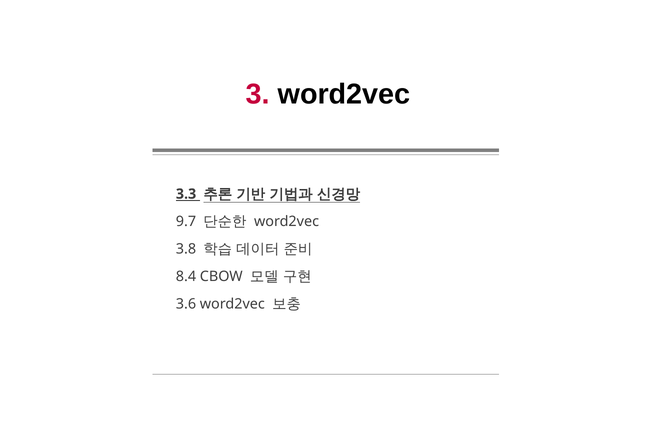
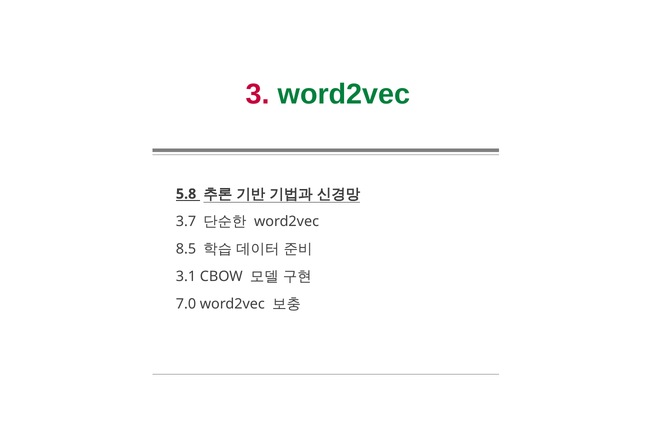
word2vec at (344, 94) colour: black -> green
3.3: 3.3 -> 5.8
9.7: 9.7 -> 3.7
3.8: 3.8 -> 8.5
8.4: 8.4 -> 3.1
3.6: 3.6 -> 7.0
